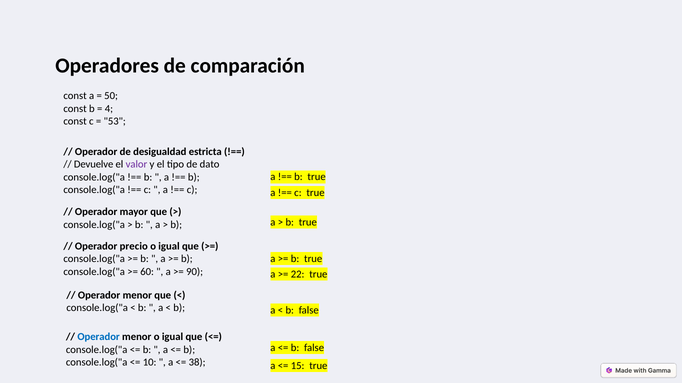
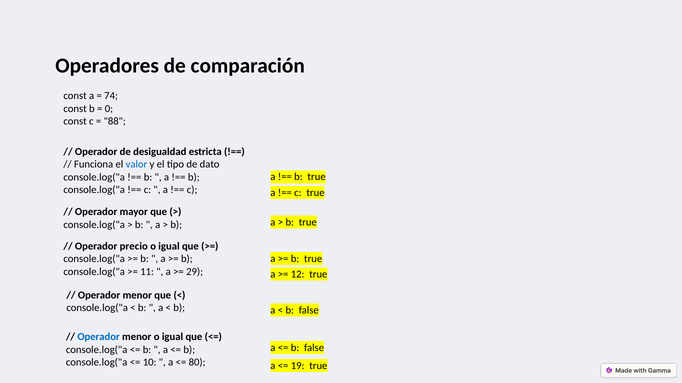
50: 50 -> 74
4: 4 -> 0
53: 53 -> 88
Devuelve: Devuelve -> Funciona
valor colour: purple -> blue
60: 60 -> 11
90: 90 -> 29
22: 22 -> 12
38: 38 -> 80
15: 15 -> 19
